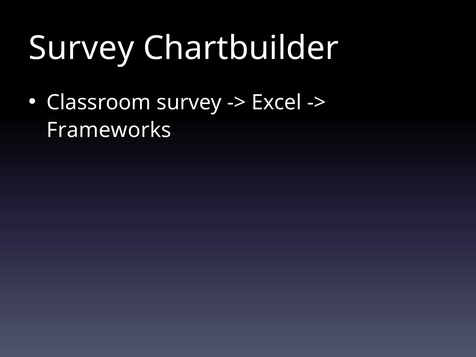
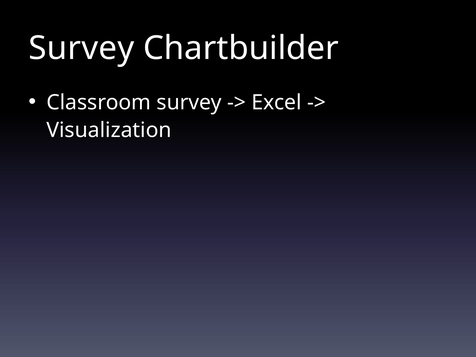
Frameworks: Frameworks -> Visualization
